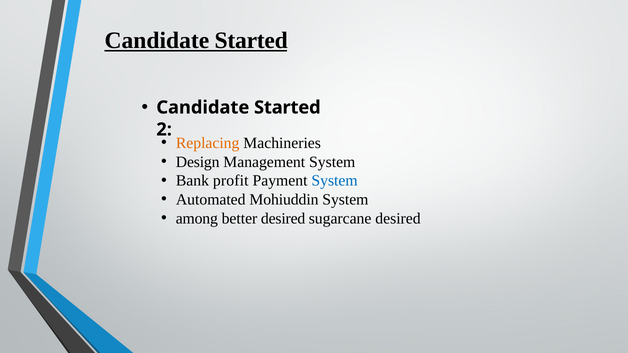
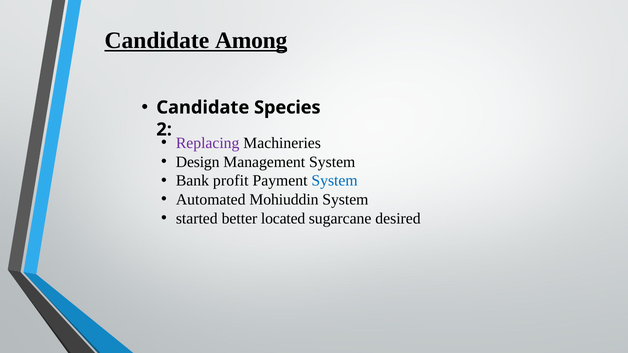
Started at (251, 41): Started -> Among
Started at (287, 108): Started -> Species
Replacing colour: orange -> purple
among: among -> started
better desired: desired -> located
